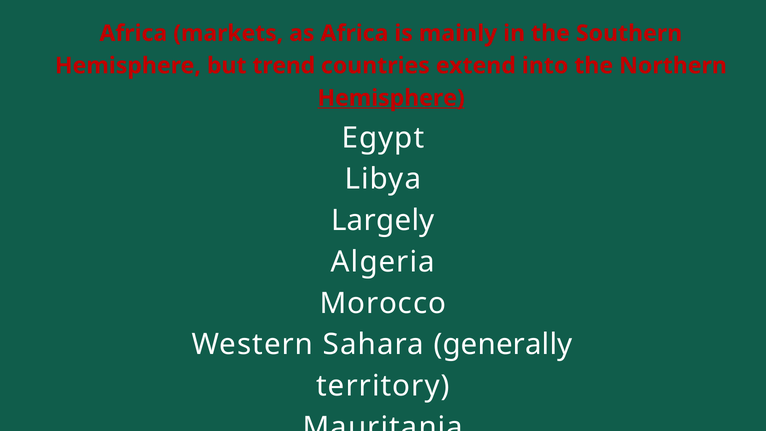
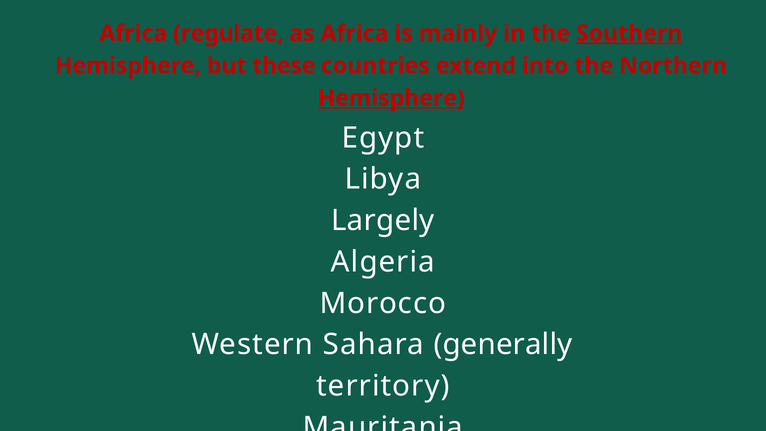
markets: markets -> regulate
Southern underline: none -> present
trend: trend -> these
